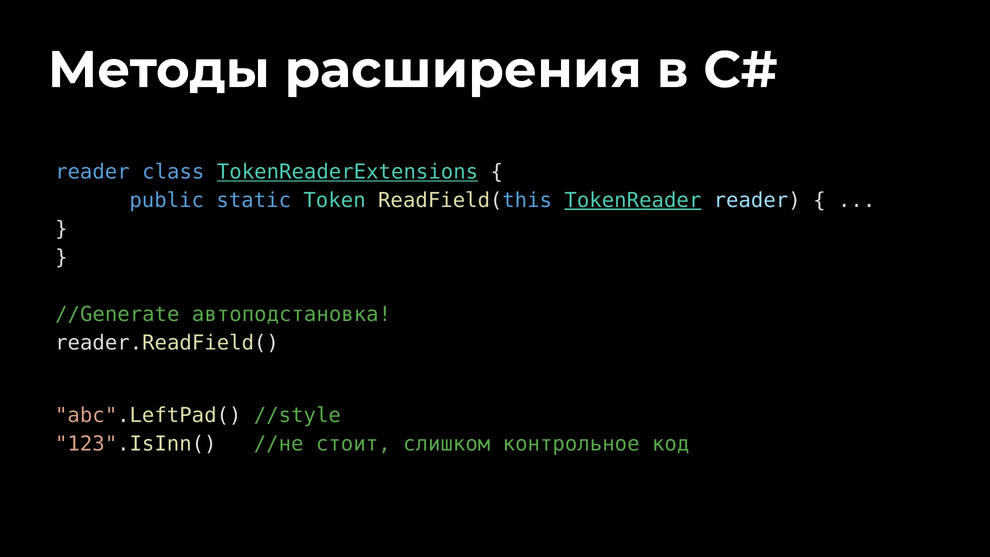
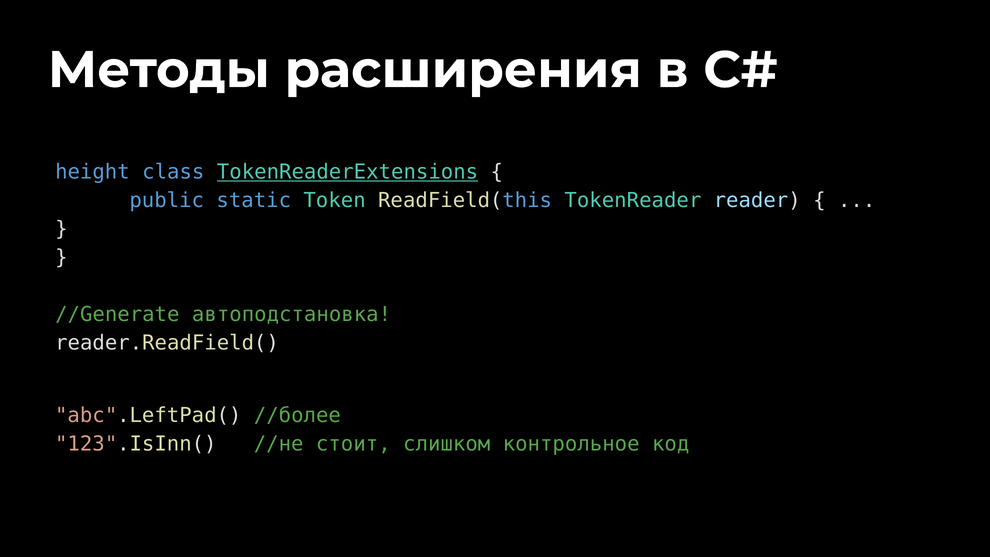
reader at (92, 172): reader -> height
TokenReader underline: present -> none
//style: //style -> //более
